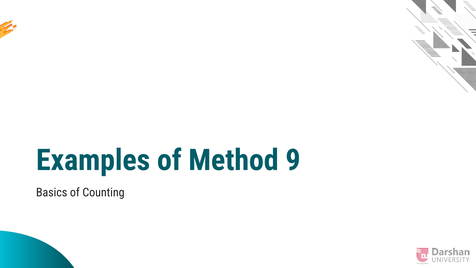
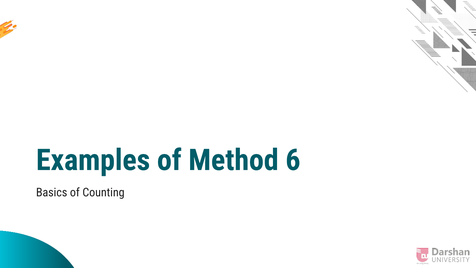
9: 9 -> 6
